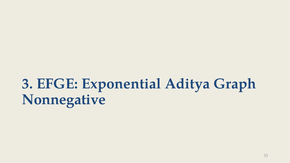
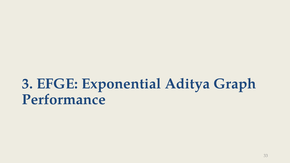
Nonnegative: Nonnegative -> Performance
